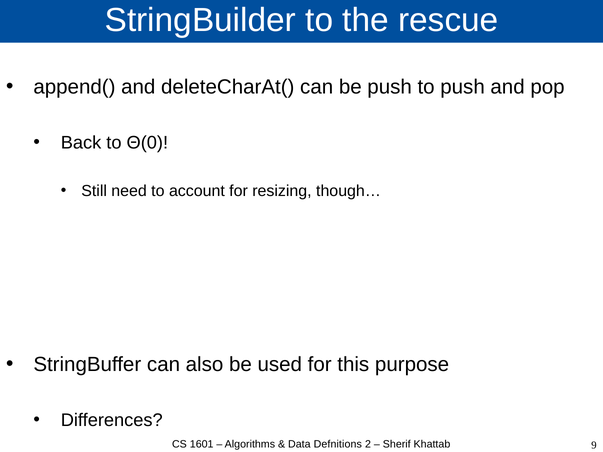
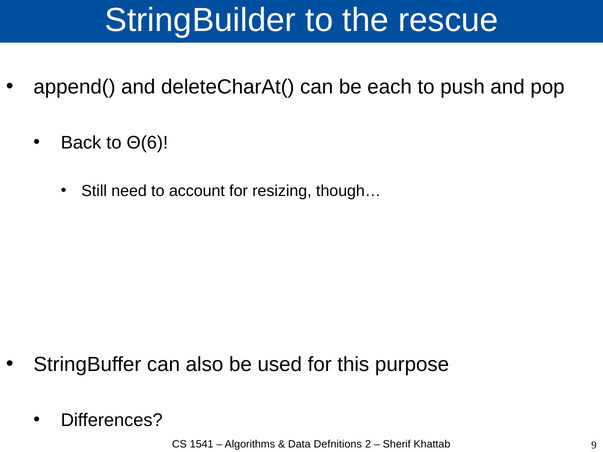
be push: push -> each
Θ(0: Θ(0 -> Θ(6
1601: 1601 -> 1541
